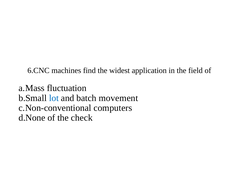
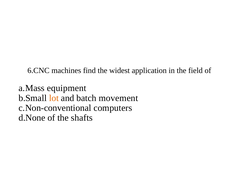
fluctuation: fluctuation -> equipment
lot colour: blue -> orange
check: check -> shafts
